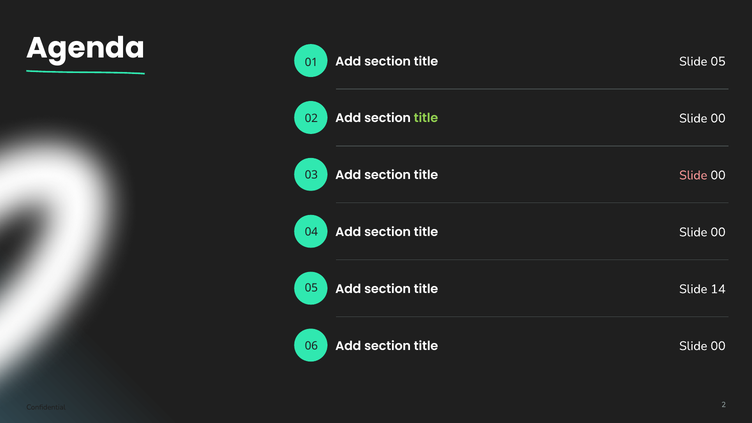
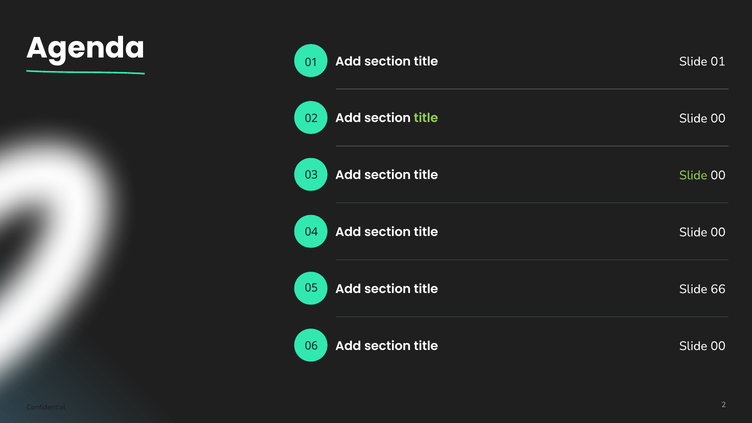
Slide 05: 05 -> 01
Slide at (693, 175) colour: pink -> light green
14: 14 -> 66
